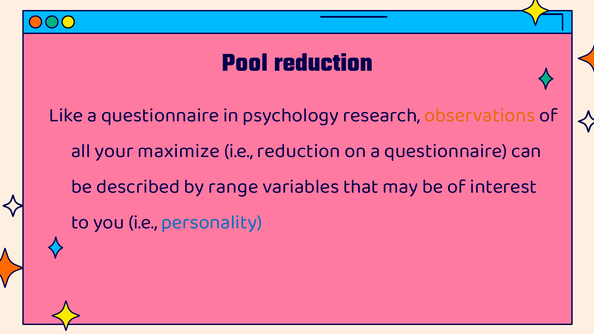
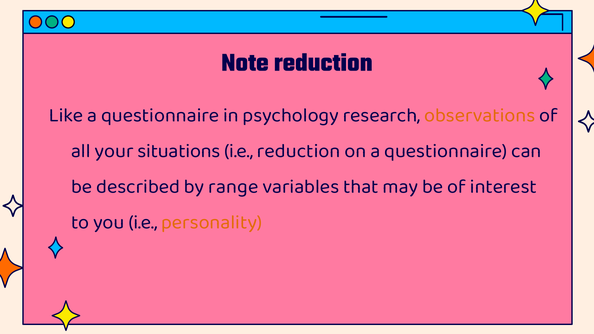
Pool: Pool -> Note
maximize: maximize -> situations
personality colour: blue -> orange
